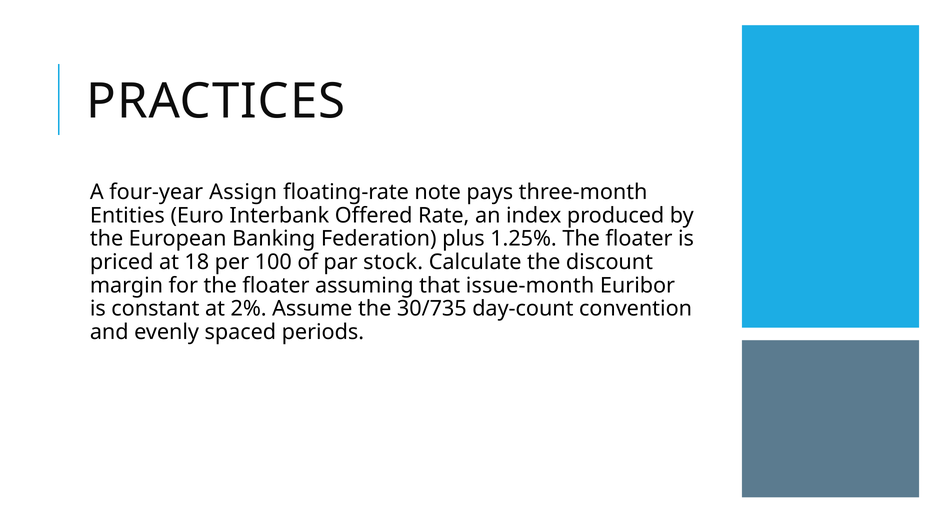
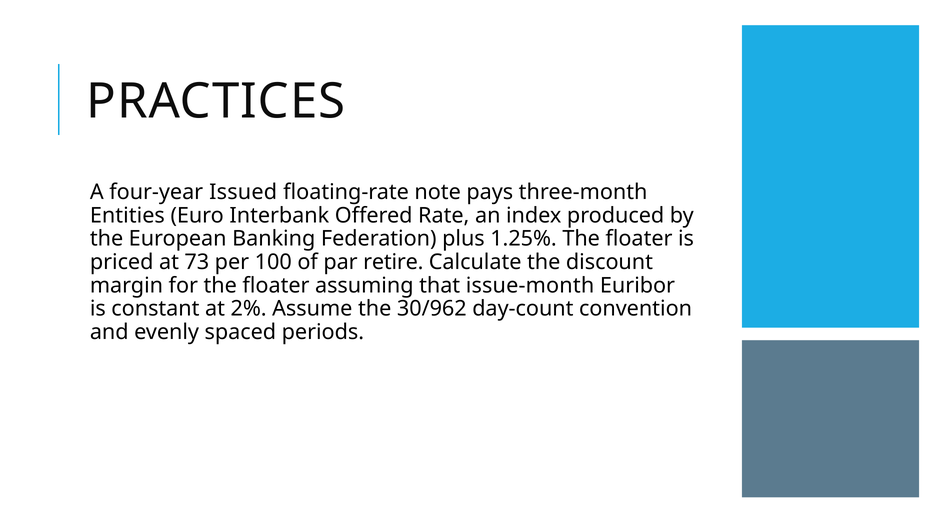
Assign: Assign -> Issued
18: 18 -> 73
stock: stock -> retire
30/735: 30/735 -> 30/962
